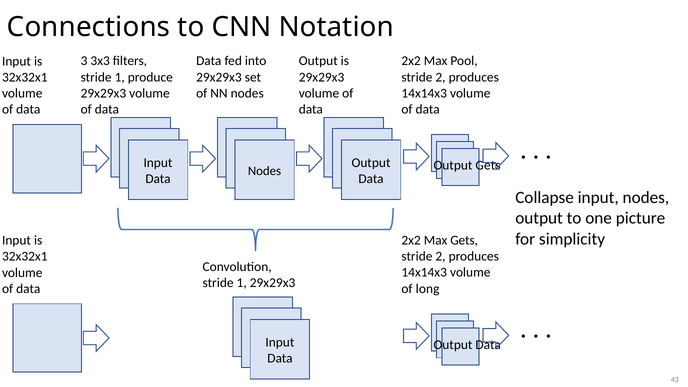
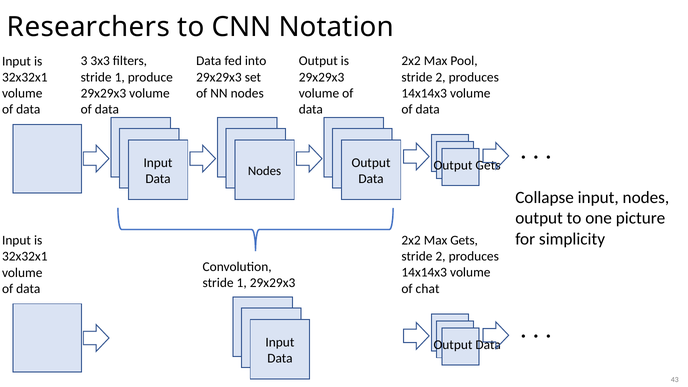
Connections: Connections -> Researchers
long: long -> chat
